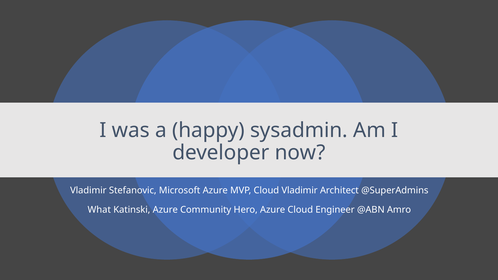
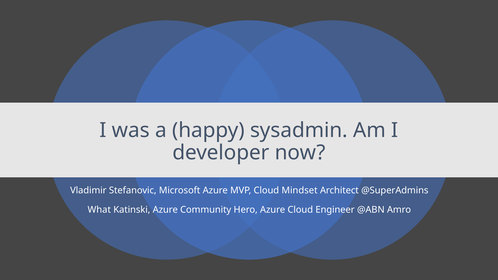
Cloud Vladimir: Vladimir -> Mindset
